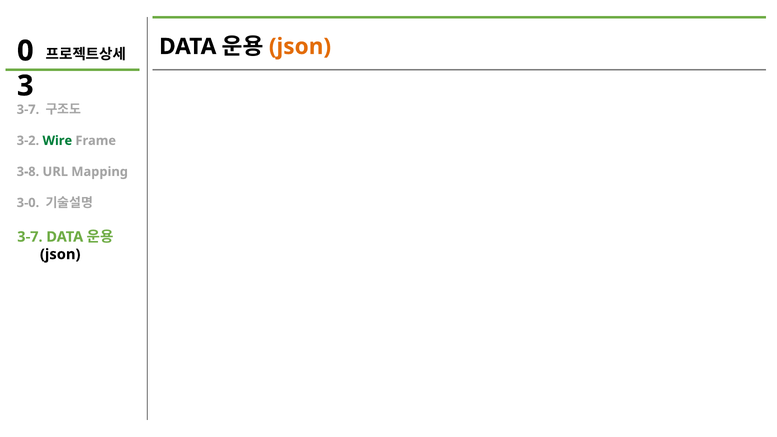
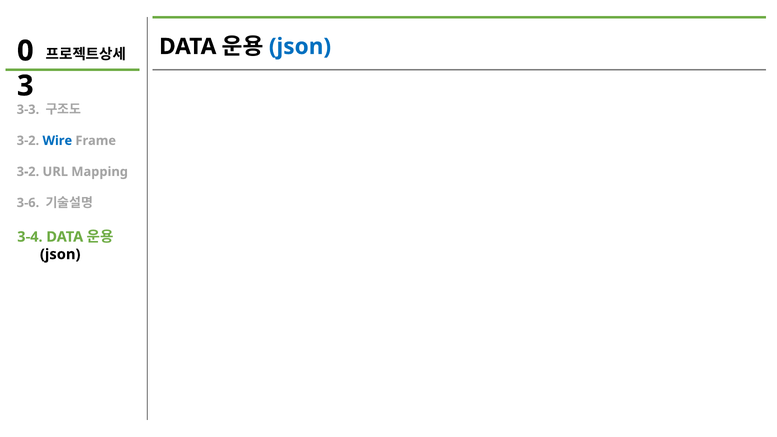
json at (300, 47) colour: orange -> blue
3-7 at (28, 110): 3-7 -> 3-3
Wire colour: green -> blue
3-8 at (28, 172): 3-8 -> 3-2
3-0: 3-0 -> 3-6
3-7 at (30, 237): 3-7 -> 3-4
